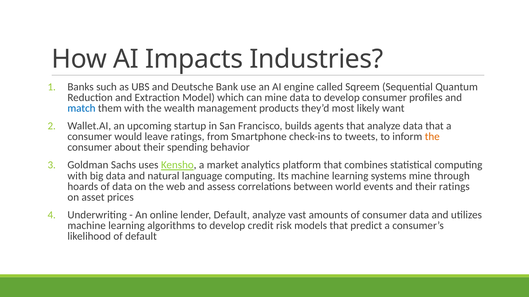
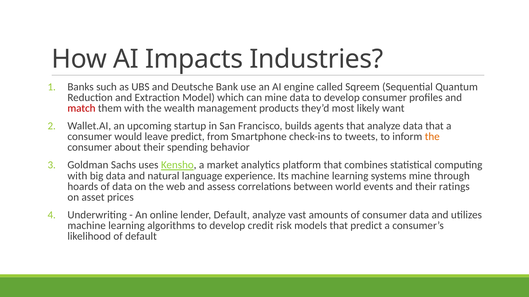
match colour: blue -> red
leave ratings: ratings -> predict
language computing: computing -> experience
